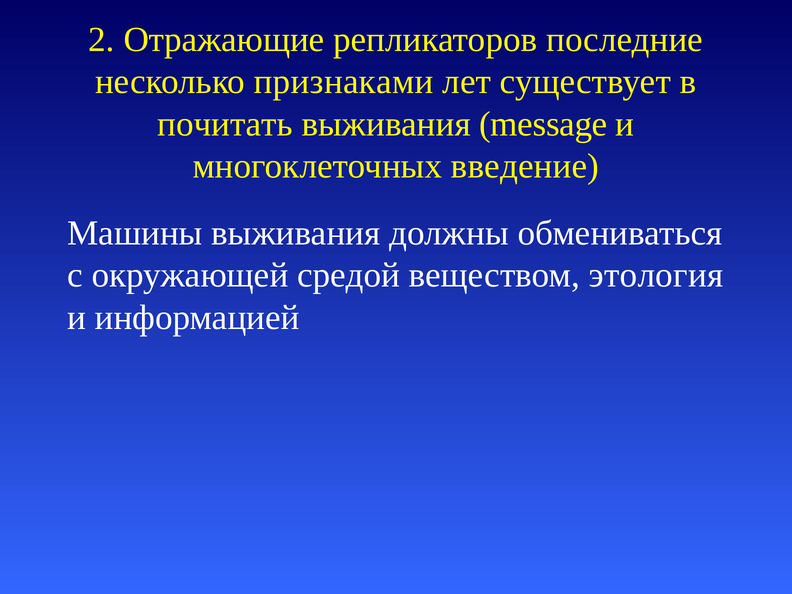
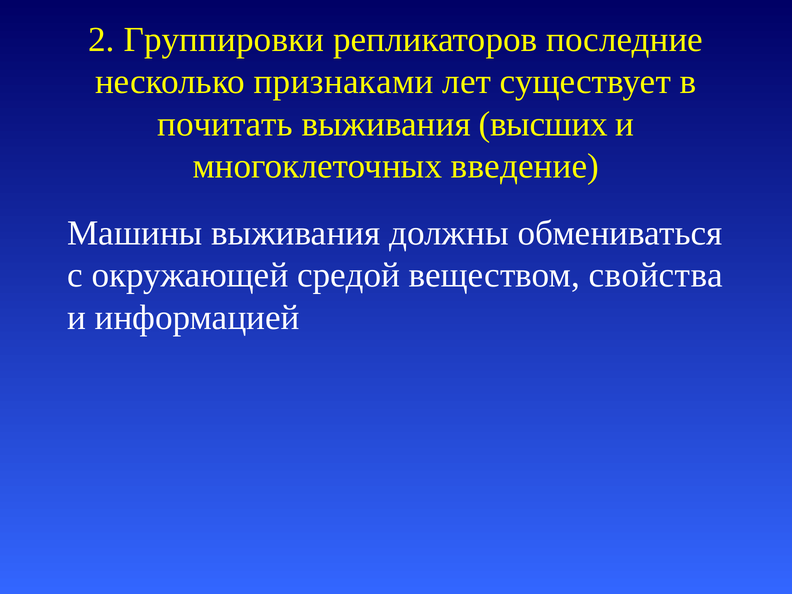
Отражающие: Отражающие -> Группировки
message: message -> высших
этология: этология -> свойства
